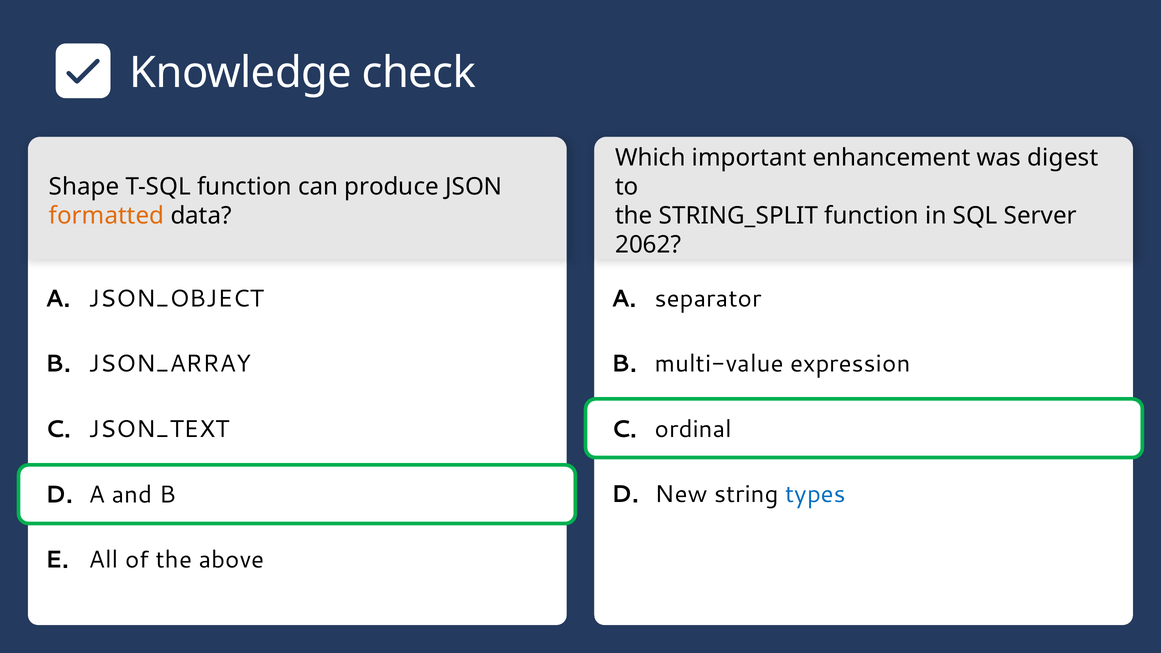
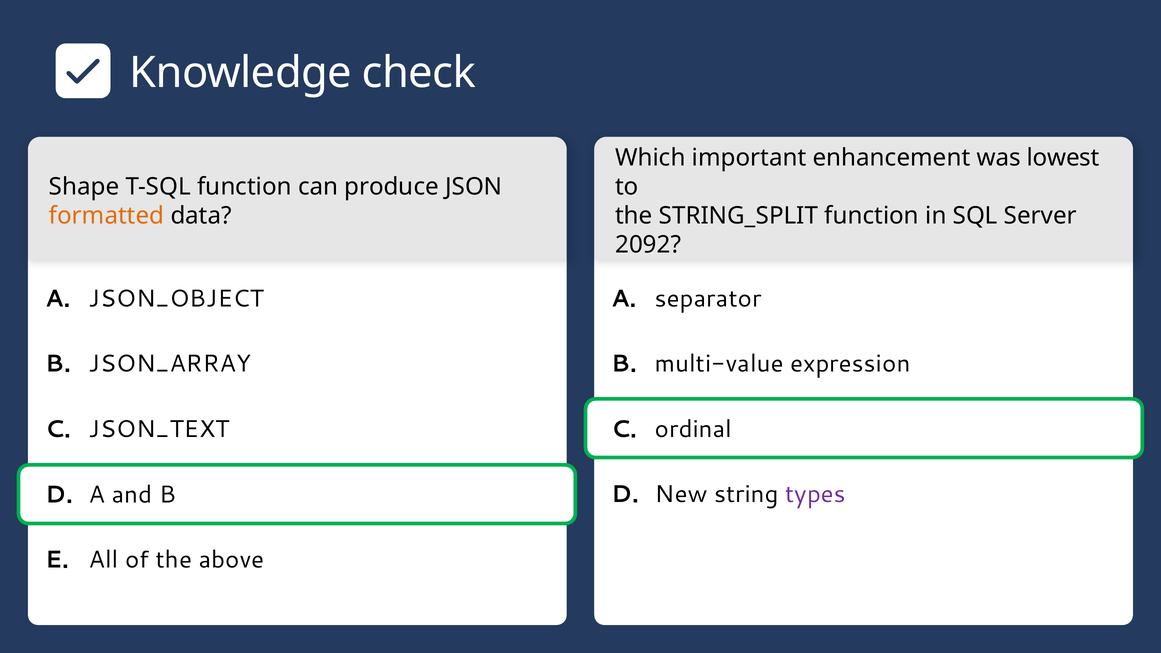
digest: digest -> lowest
2062: 2062 -> 2092
types colour: blue -> purple
